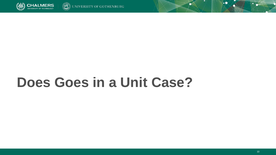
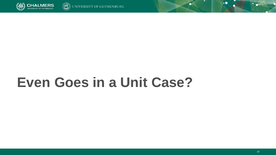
Does: Does -> Even
